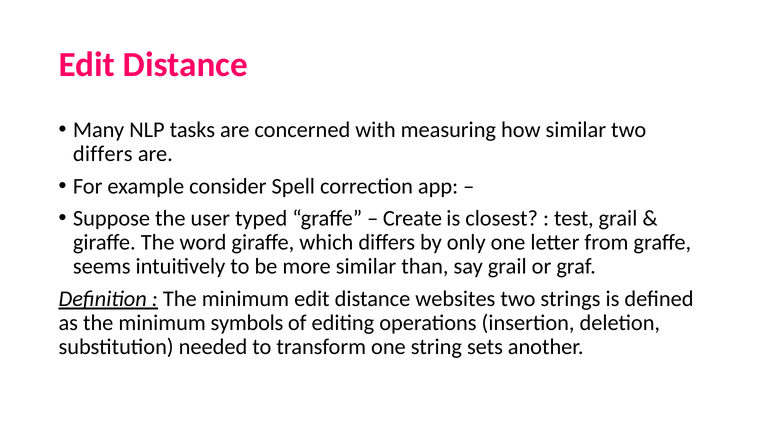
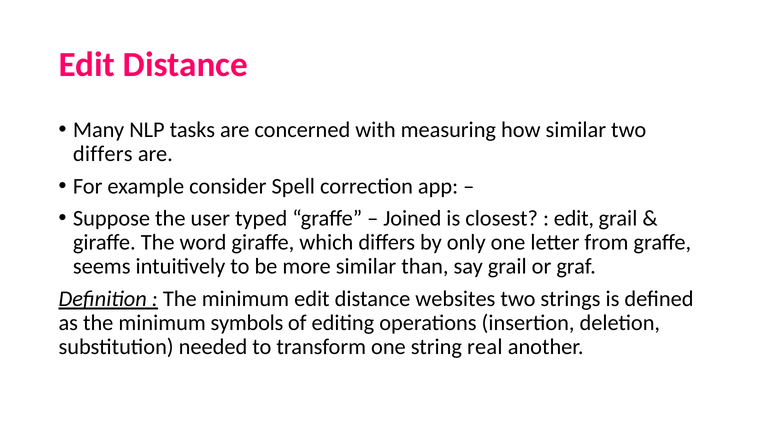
Create: Create -> Joined
test at (574, 218): test -> edit
sets: sets -> real
